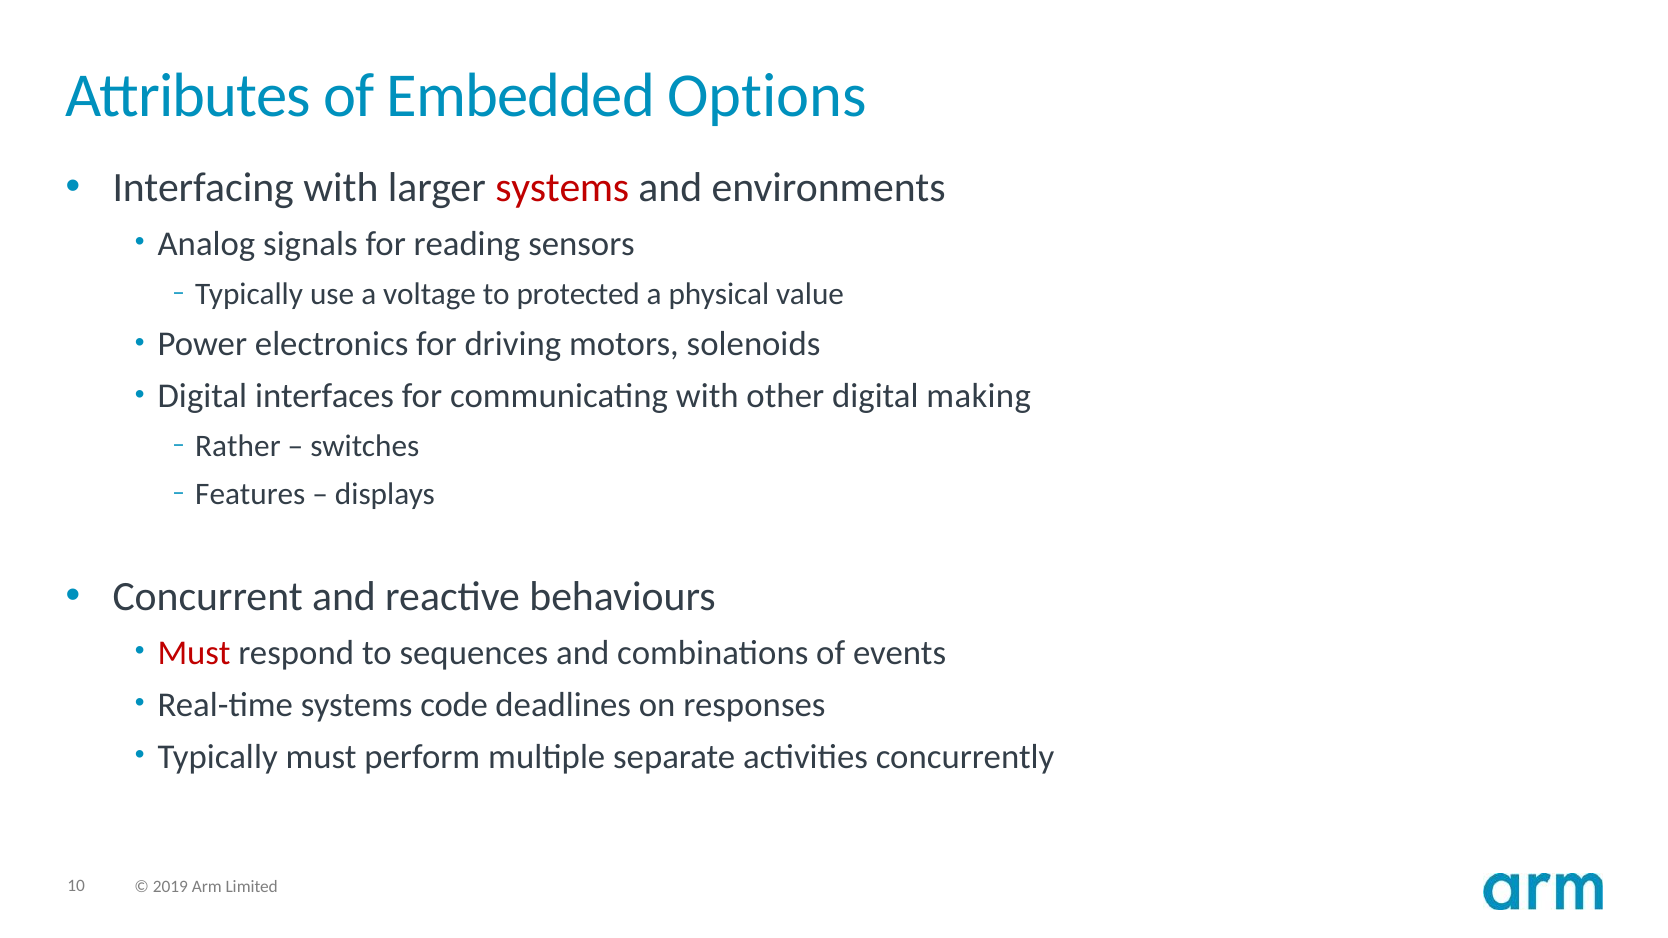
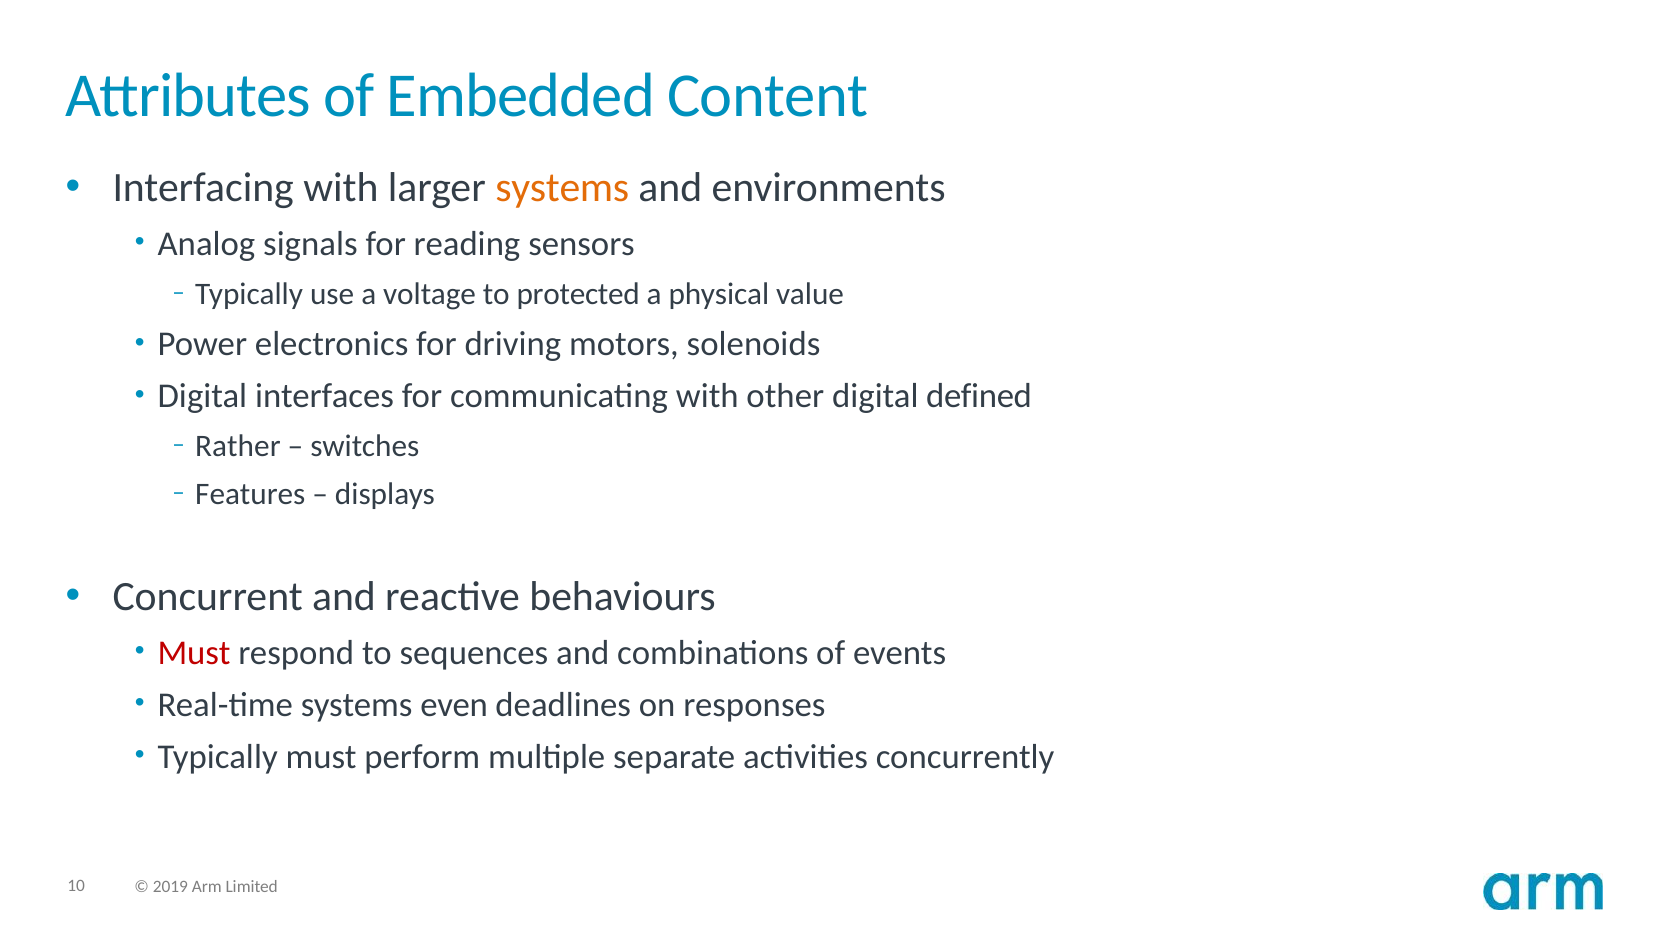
Options: Options -> Content
systems at (562, 188) colour: red -> orange
making: making -> defined
code: code -> even
